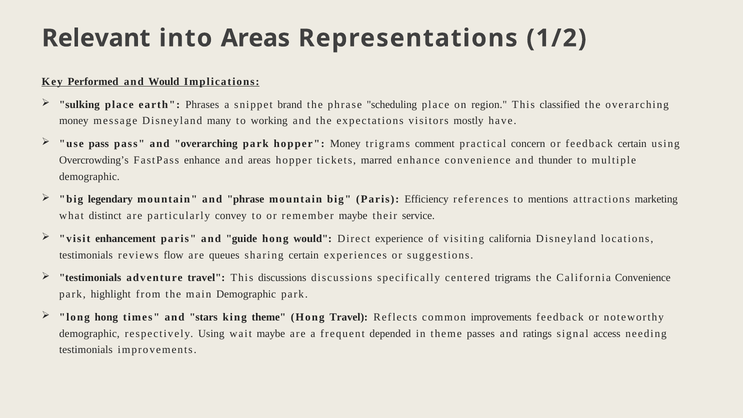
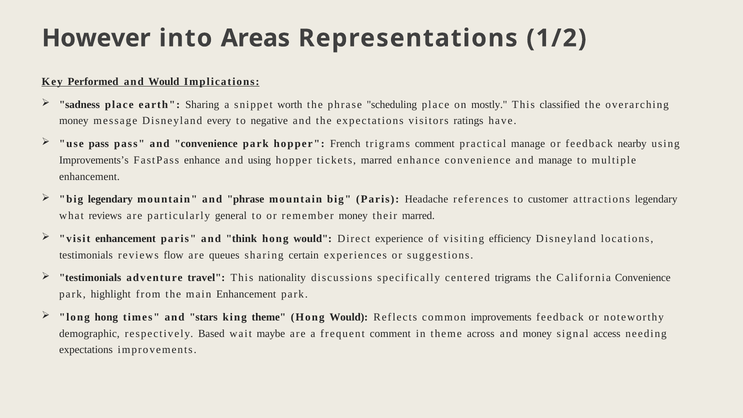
Relevant: Relevant -> However
sulking: sulking -> sadness
earth Phrases: Phrases -> Sharing
brand: brand -> worth
region: region -> mostly
many: many -> every
working: working -> negative
mostly: mostly -> ratings
and overarching: overarching -> convenience
hopper Money: Money -> French
practical concern: concern -> manage
feedback certain: certain -> nearby
Overcrowding’s: Overcrowding’s -> Improvements’s
and areas: areas -> using
and thunder: thunder -> manage
demographic at (89, 176): demographic -> enhancement
Efficiency: Efficiency -> Headache
mentions: mentions -> customer
attractions marketing: marketing -> legendary
what distinct: distinct -> reviews
convey: convey -> general
remember maybe: maybe -> money
their service: service -> marred
guide: guide -> think
visiting california: california -> efficiency
This discussions: discussions -> nationality
main Demographic: Demographic -> Enhancement
Travel at (349, 317): Travel -> Would
respectively Using: Using -> Based
frequent depended: depended -> comment
passes: passes -> across
and ratings: ratings -> money
testimonials at (86, 350): testimonials -> expectations
